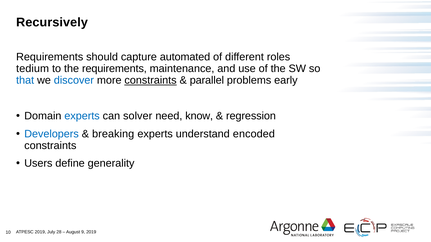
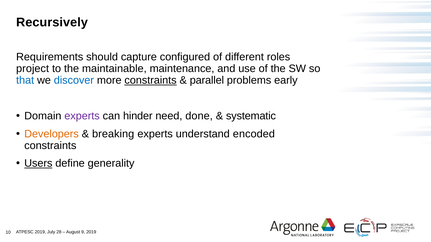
automated: automated -> configured
tedium: tedium -> project
the requirements: requirements -> maintainable
experts at (82, 116) colour: blue -> purple
solver: solver -> hinder
know: know -> done
regression: regression -> systematic
Developers colour: blue -> orange
Users underline: none -> present
